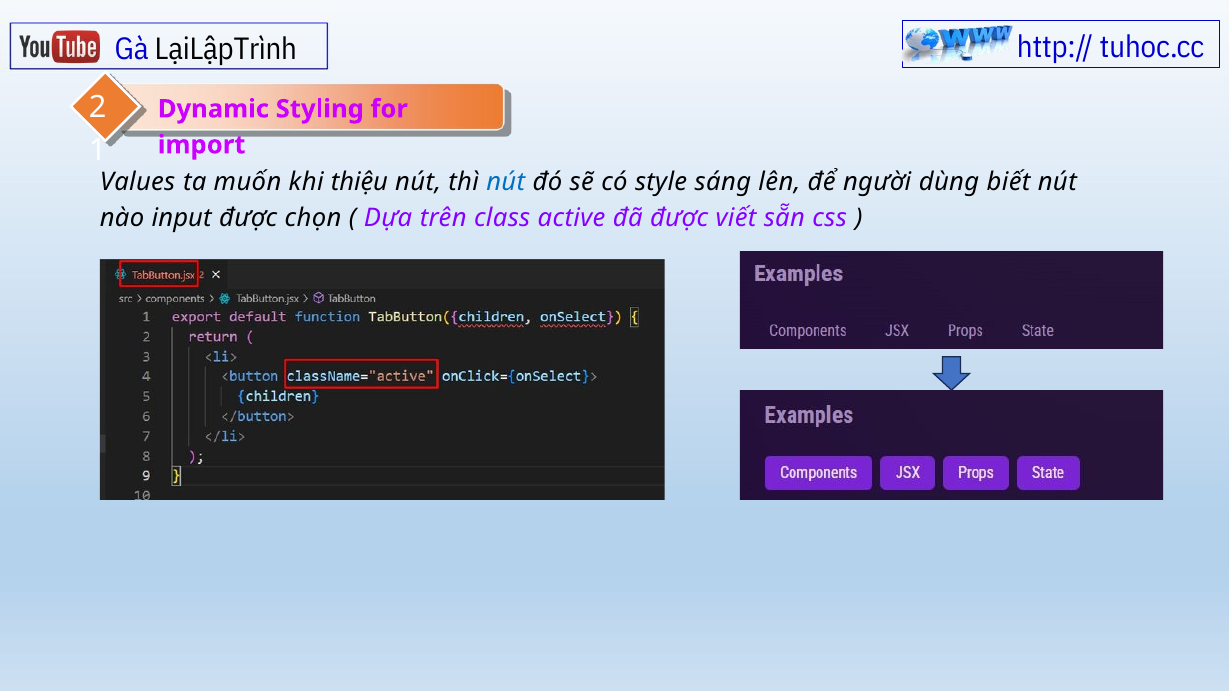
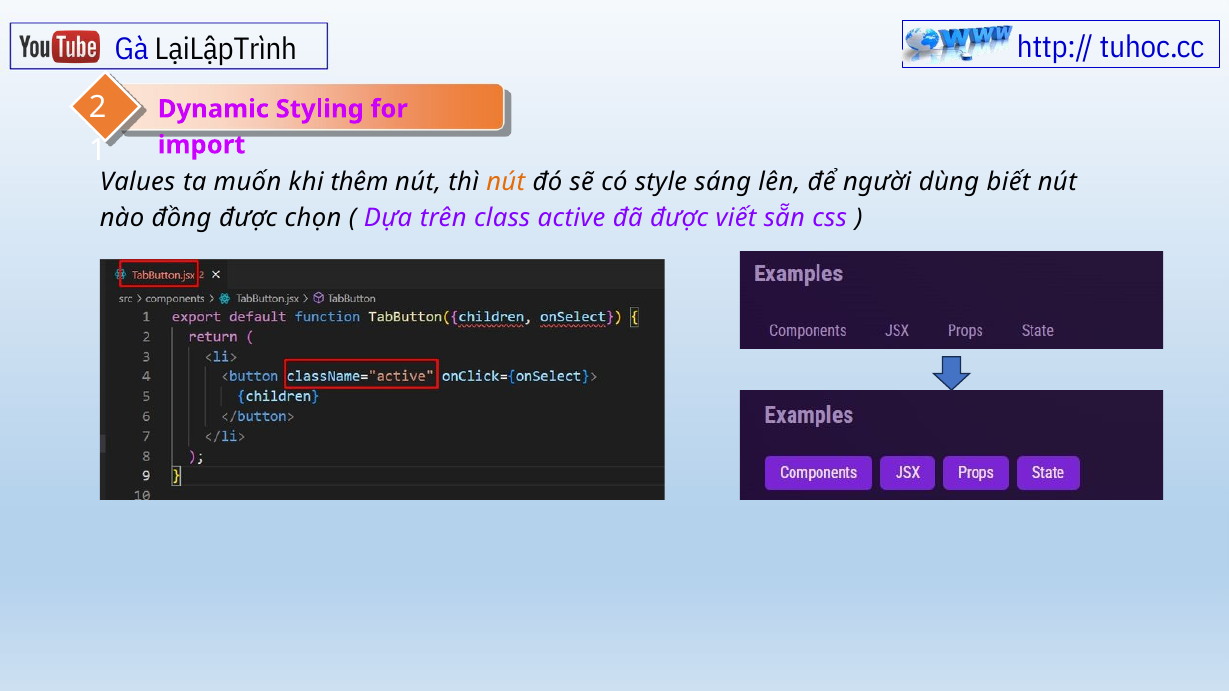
thiệu: thiệu -> thêm
nút at (506, 182) colour: blue -> orange
input: input -> đồng
